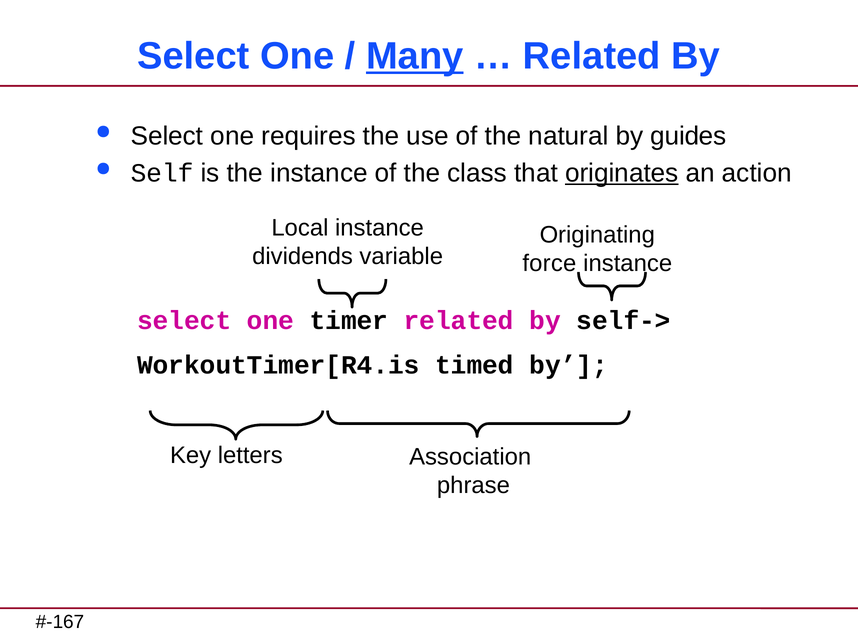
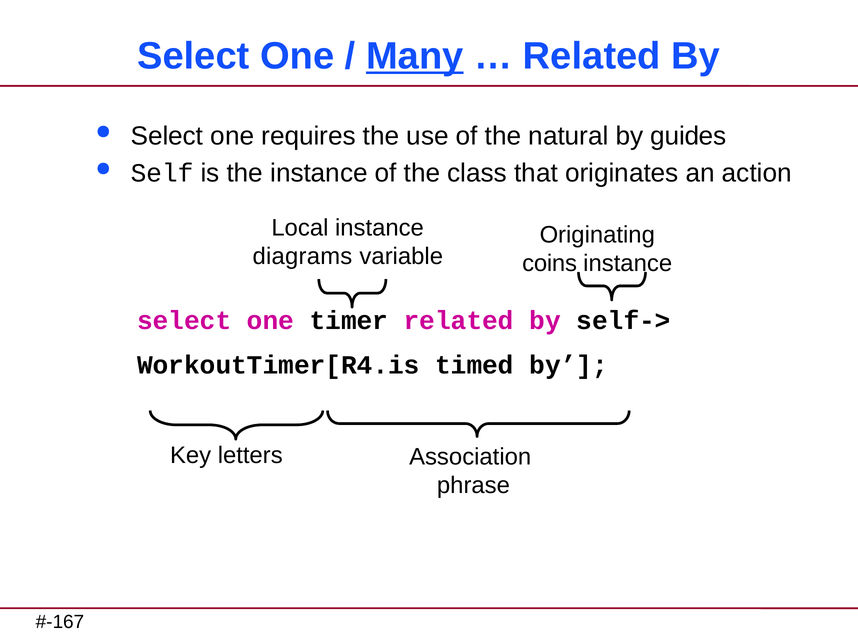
originates underline: present -> none
dividends: dividends -> diagrams
force: force -> coins
